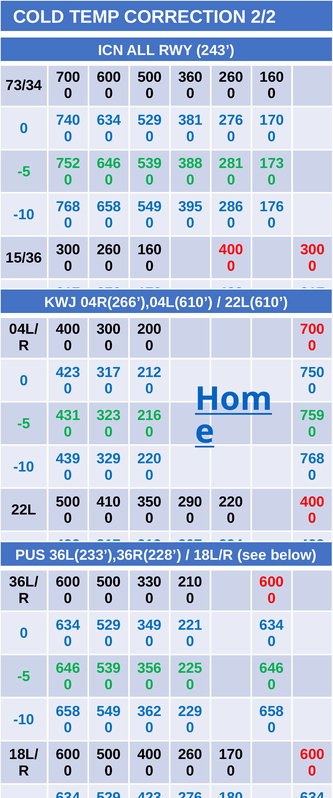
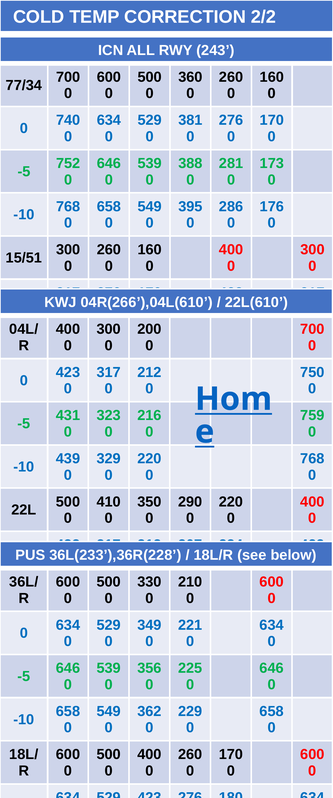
73/34: 73/34 -> 77/34
15/36: 15/36 -> 15/51
